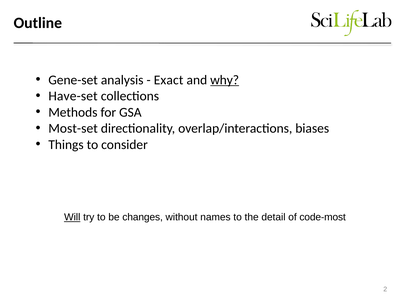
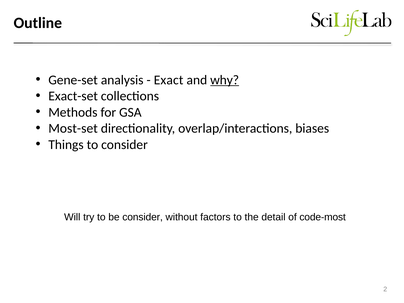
Have-set: Have-set -> Exact-set
Will underline: present -> none
be changes: changes -> consider
names: names -> factors
